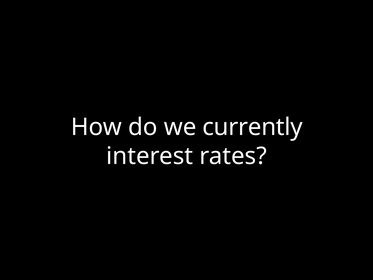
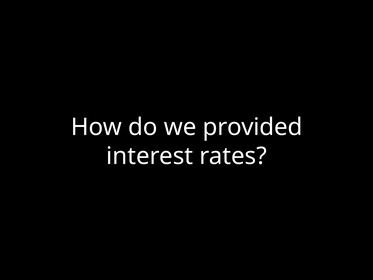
currently: currently -> provided
